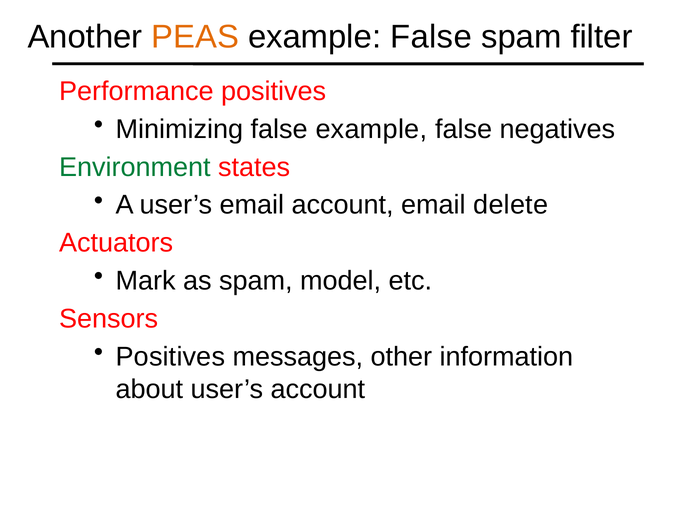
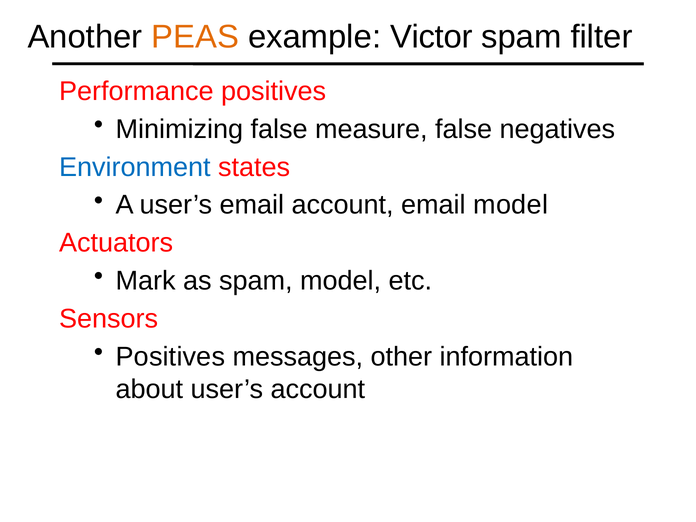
False at (431, 37): False -> Victor
false example: example -> measure
Environment colour: green -> blue
email delete: delete -> model
